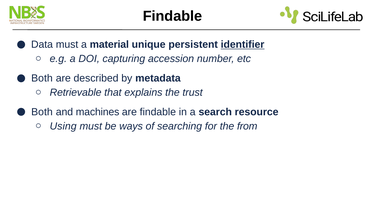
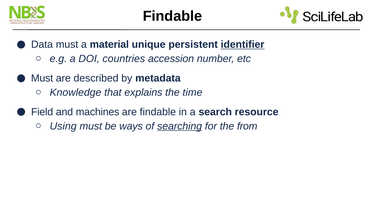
capturing: capturing -> countries
Both at (42, 78): Both -> Must
Retrievable: Retrievable -> Knowledge
trust: trust -> time
Both at (42, 112): Both -> Field
searching underline: none -> present
